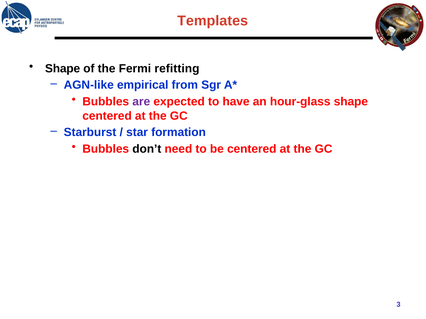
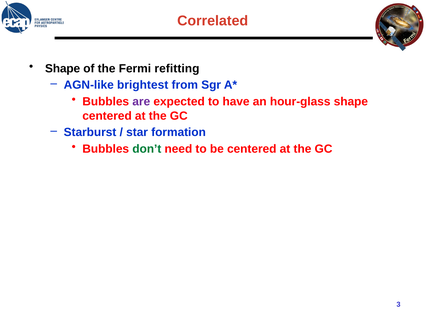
Templates: Templates -> Correlated
empirical: empirical -> brightest
don’t colour: black -> green
